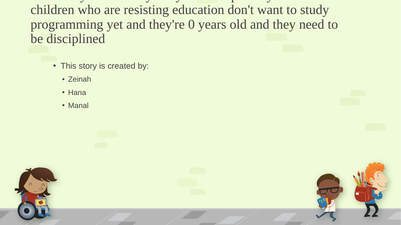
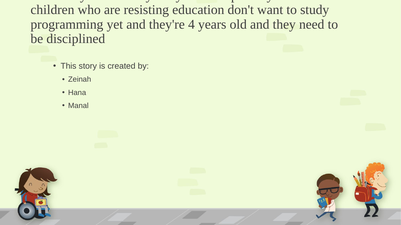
0: 0 -> 4
